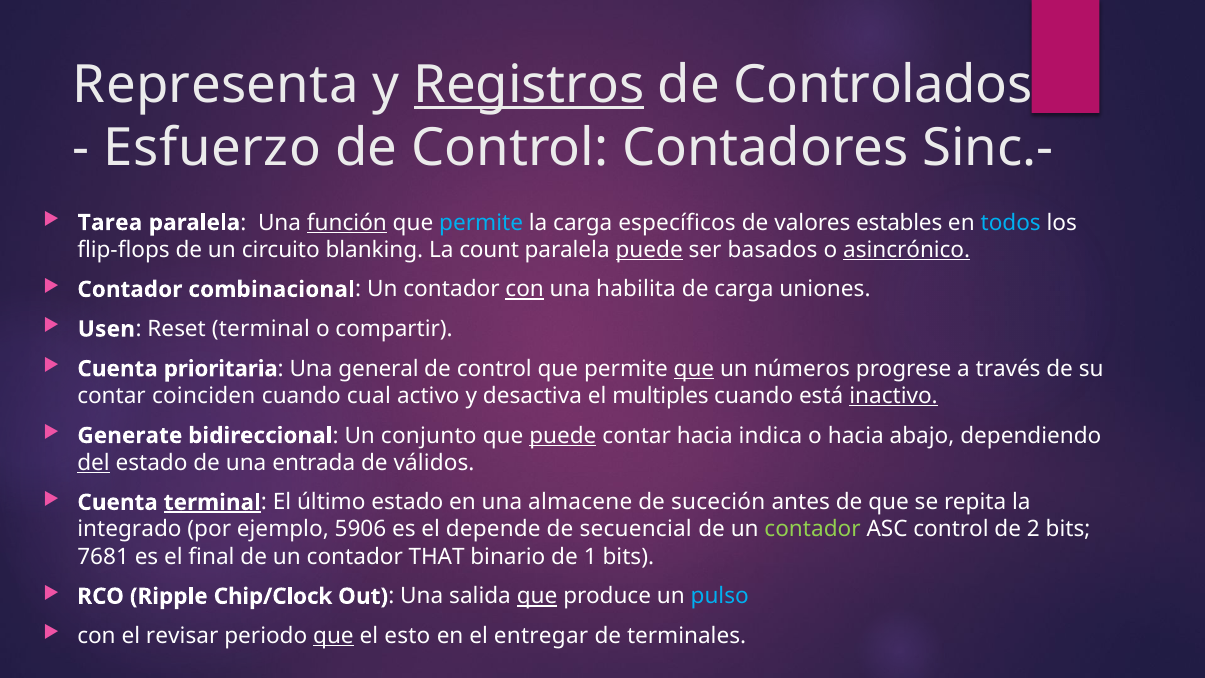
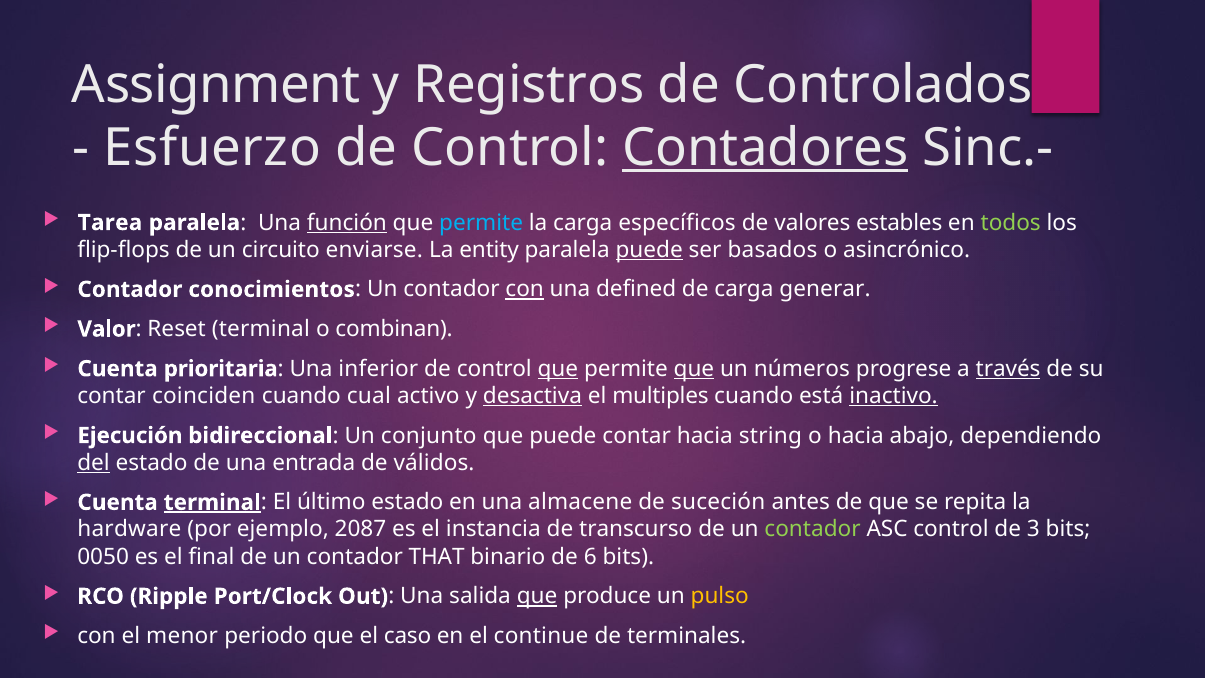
Representa: Representa -> Assignment
Registros underline: present -> none
Contadores underline: none -> present
todos colour: light blue -> light green
blanking: blanking -> enviarse
count: count -> entity
asincrónico underline: present -> none
combinacional: combinacional -> conocimientos
habilita: habilita -> defined
uniones: uniones -> generar
Usen: Usen -> Valor
compartir: compartir -> combinan
general: general -> inferior
que at (558, 369) underline: none -> present
través underline: none -> present
desactiva underline: none -> present
Generate: Generate -> Ejecución
puede at (563, 435) underline: present -> none
indica: indica -> string
integrado: integrado -> hardware
5906: 5906 -> 2087
depende: depende -> instancia
secuencial: secuencial -> transcurso
2: 2 -> 3
7681: 7681 -> 0050
1: 1 -> 6
Chip/Clock: Chip/Clock -> Port/Clock
pulso colour: light blue -> yellow
revisar: revisar -> menor
que at (333, 636) underline: present -> none
esto: esto -> caso
entregar: entregar -> continue
